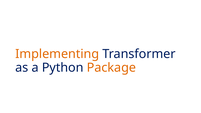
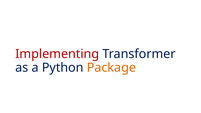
Implementing colour: orange -> red
